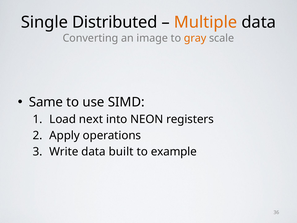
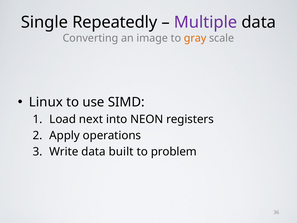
Distributed: Distributed -> Repeatedly
Multiple colour: orange -> purple
Same: Same -> Linux
example: example -> problem
